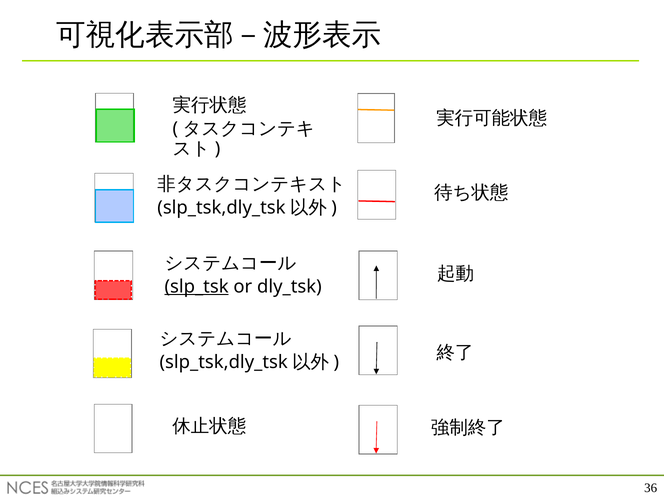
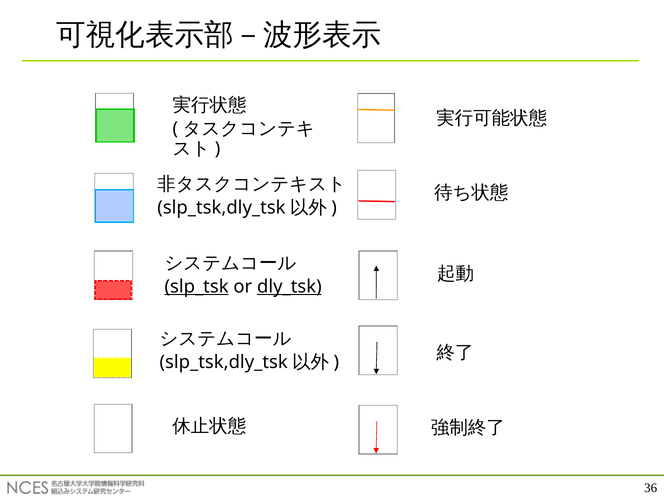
dly_tsk underline: none -> present
